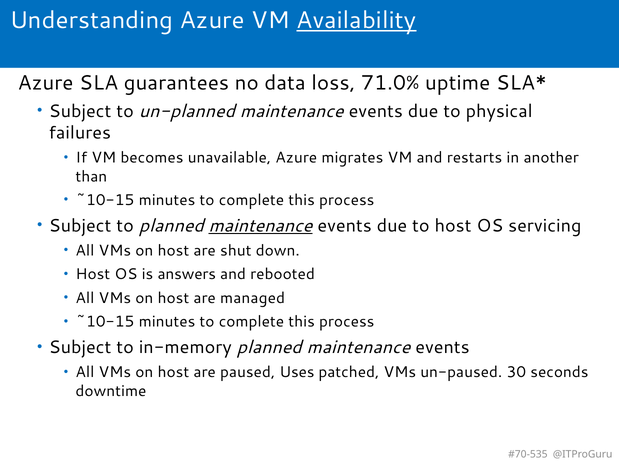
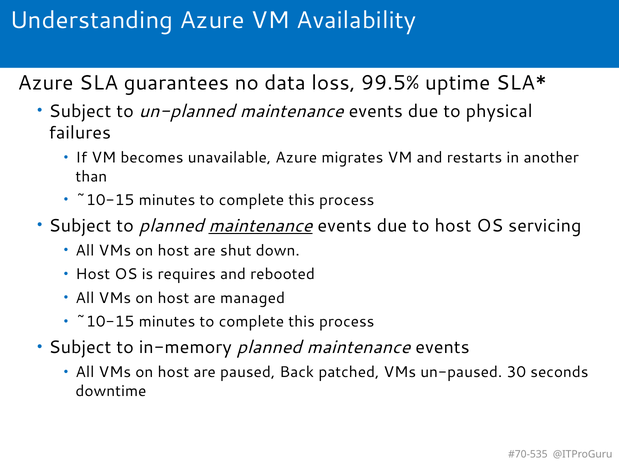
Availability underline: present -> none
71.0%: 71.0% -> 99.5%
answers: answers -> requires
Uses: Uses -> Back
